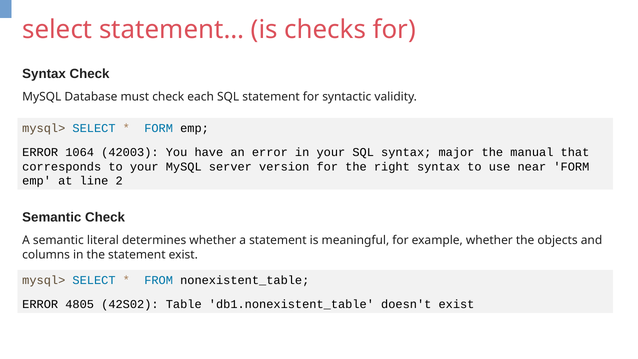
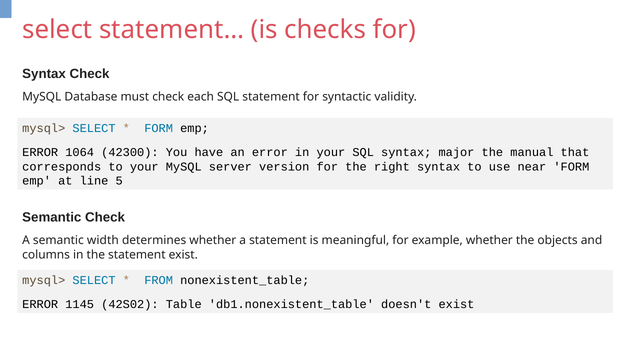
42003: 42003 -> 42300
2: 2 -> 5
literal: literal -> width
4805: 4805 -> 1145
